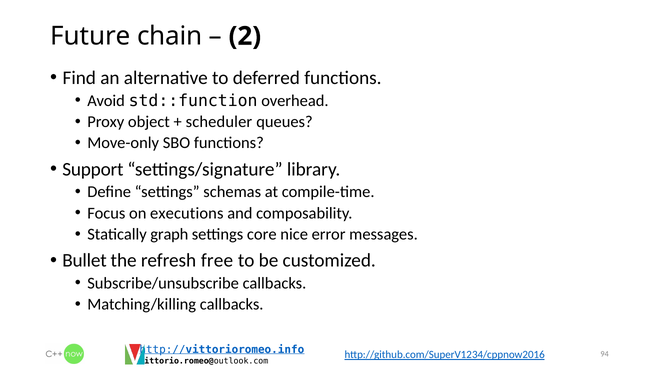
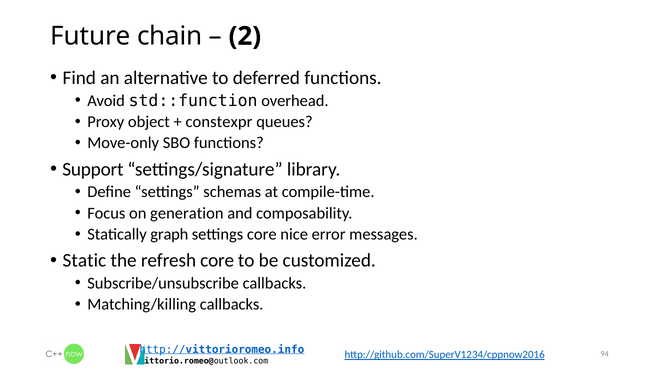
scheduler: scheduler -> constexpr
executions: executions -> generation
Bullet: Bullet -> Static
refresh free: free -> core
